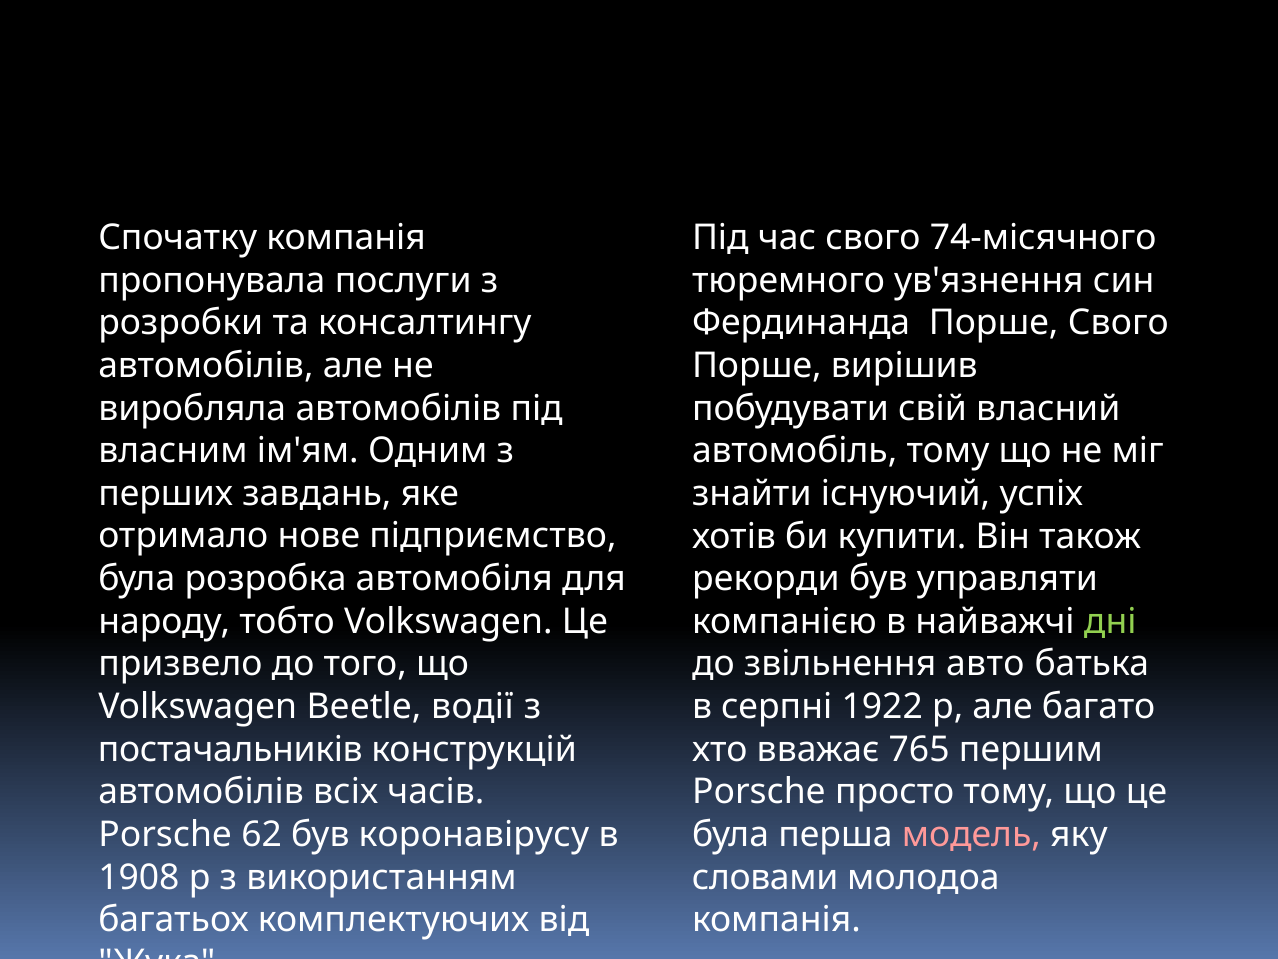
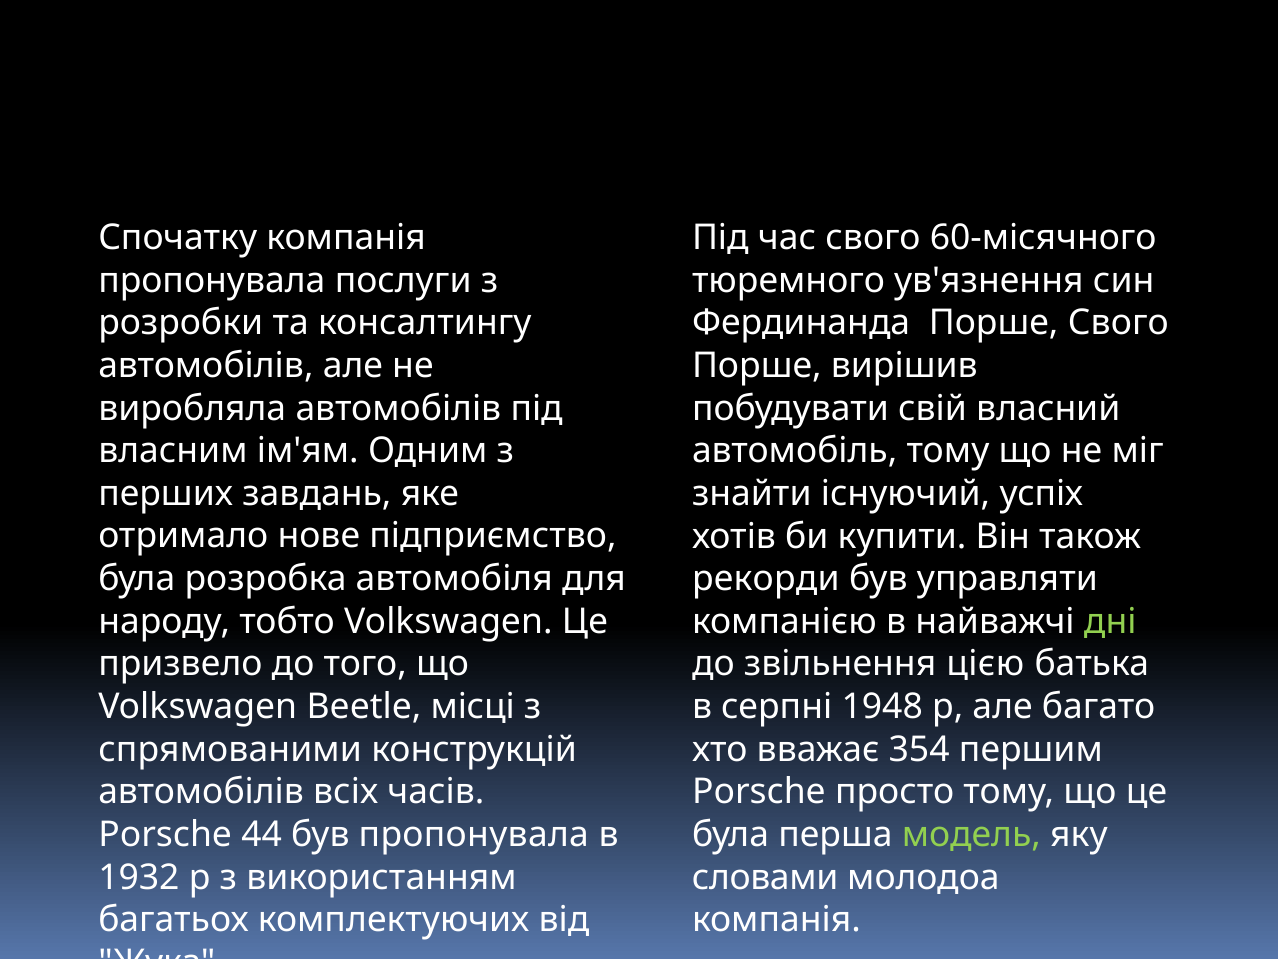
74-місячного: 74-місячного -> 60-місячного
авто: авто -> цією
водії: водії -> місці
1922: 1922 -> 1948
постачальників: постачальників -> спрямованими
765: 765 -> 354
62: 62 -> 44
був коронавірусу: коронавірусу -> пропонувала
модель colour: pink -> light green
1908: 1908 -> 1932
